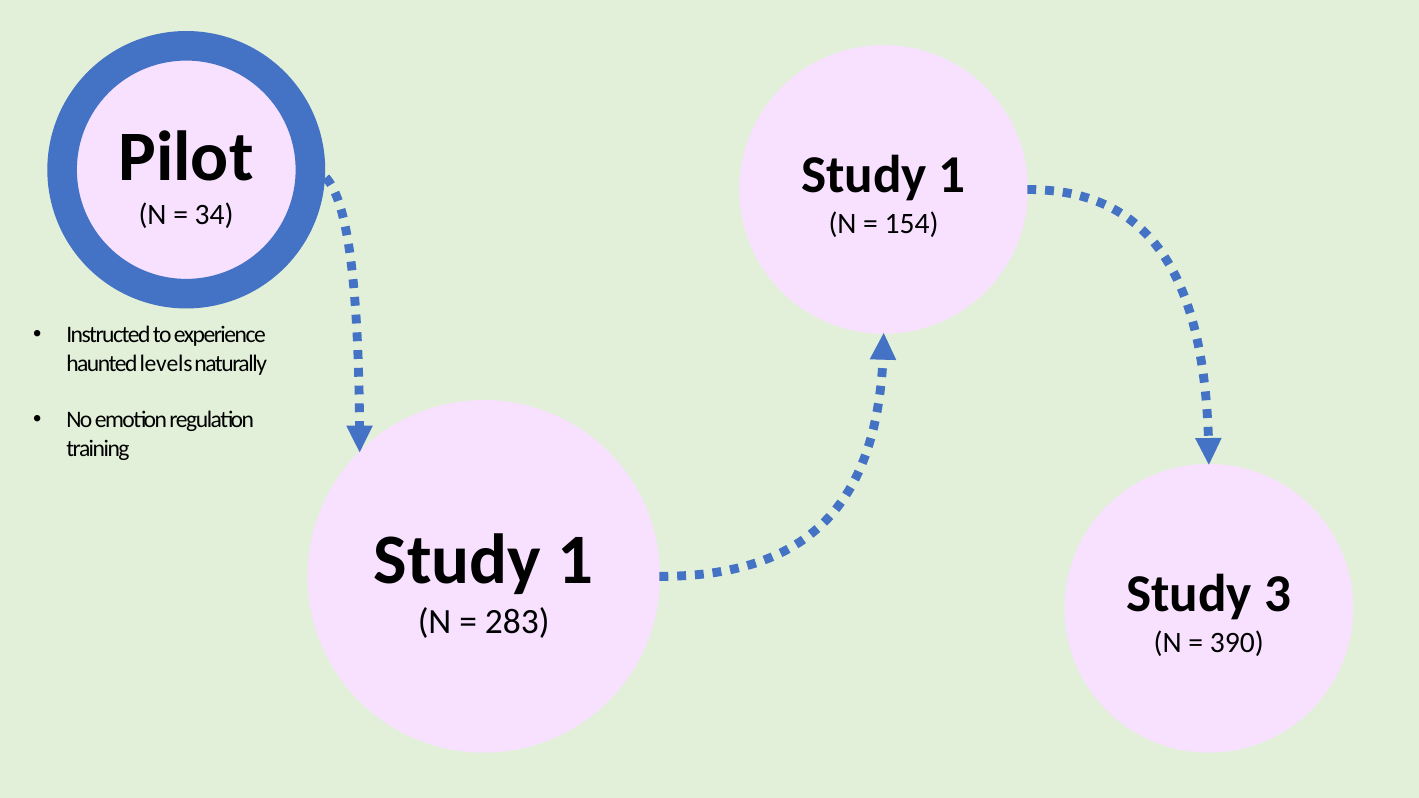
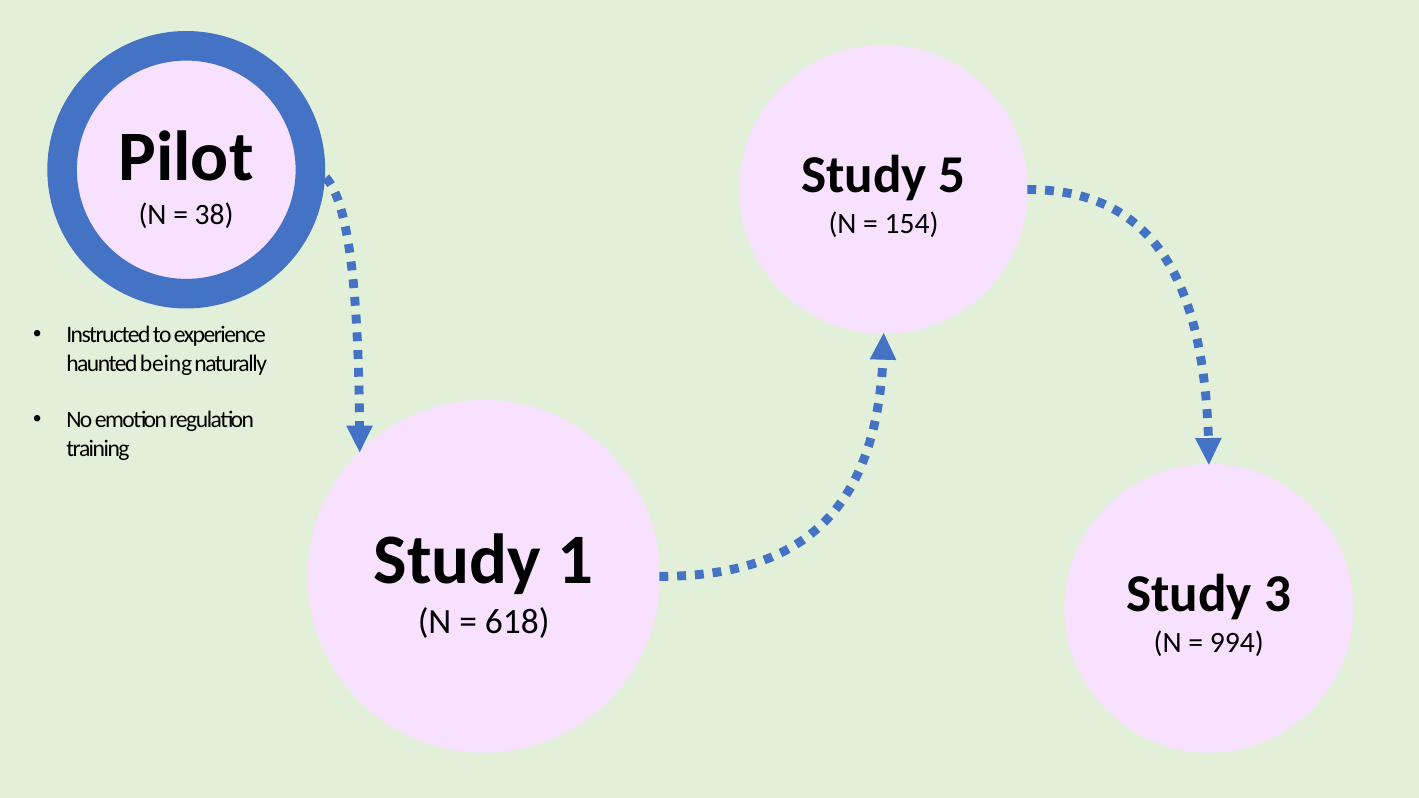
1 at (952, 175): 1 -> 5
34: 34 -> 38
levels: levels -> being
283: 283 -> 618
390: 390 -> 994
